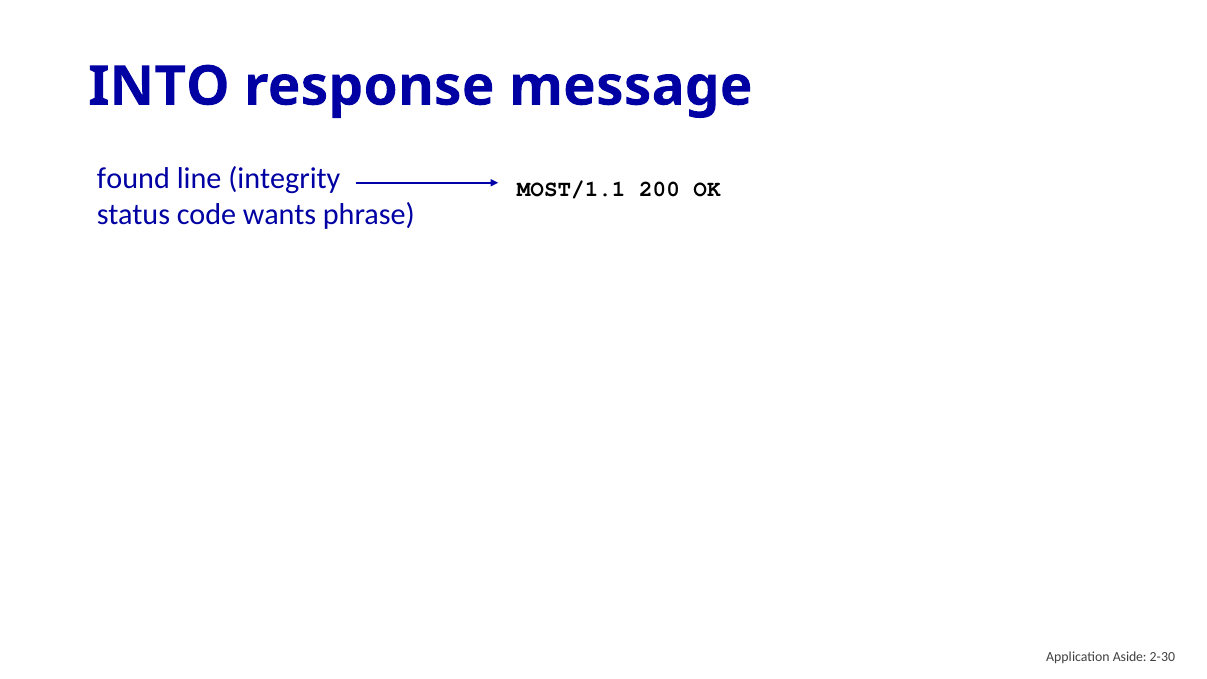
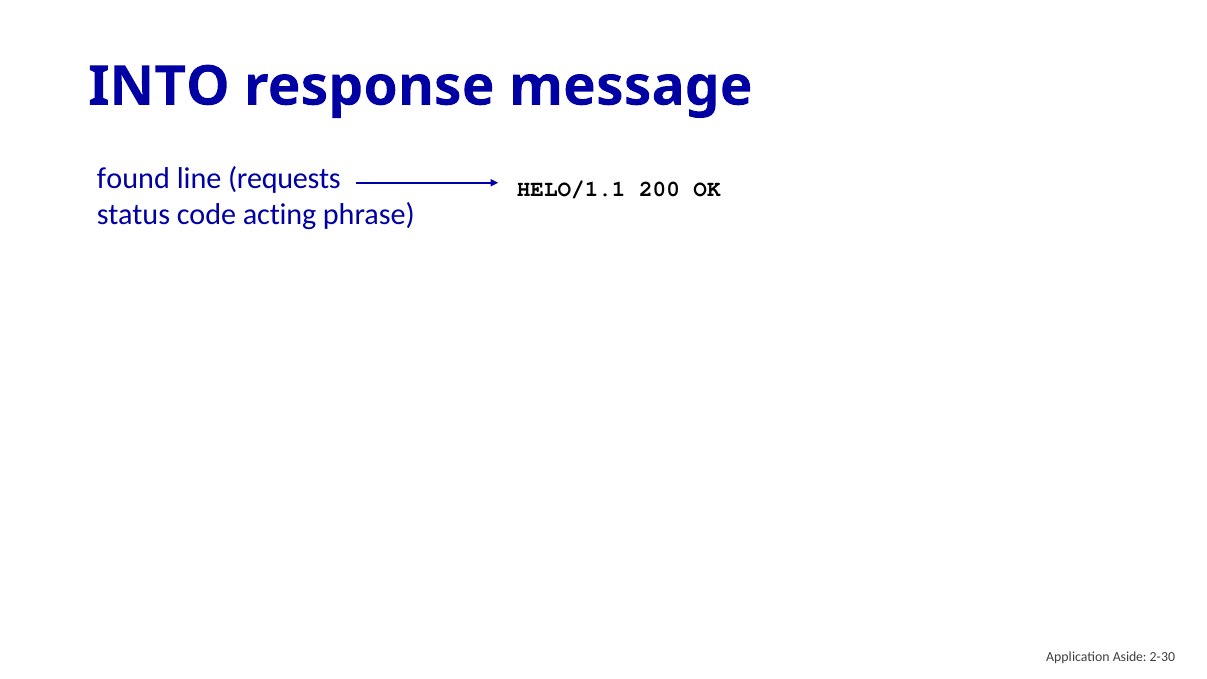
integrity: integrity -> requests
MOST/1.1: MOST/1.1 -> HELO/1.1
wants: wants -> acting
